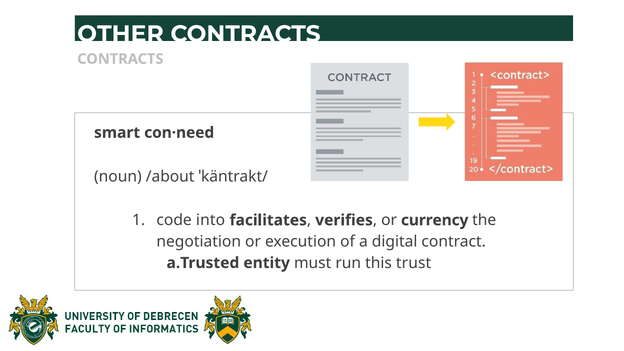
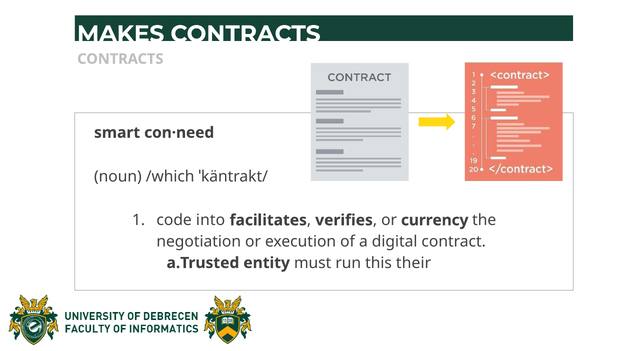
OTHER: OTHER -> MAKES
/about: /about -> /which
trust: trust -> their
